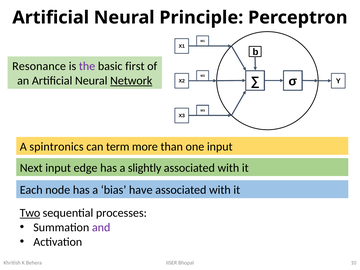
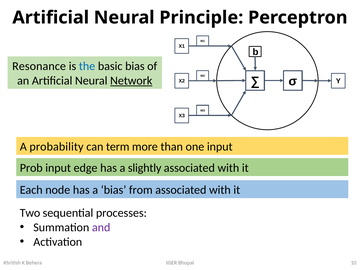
the colour: purple -> blue
basic first: first -> bias
spintronics: spintronics -> probability
Next: Next -> Prob
have: have -> from
Two underline: present -> none
